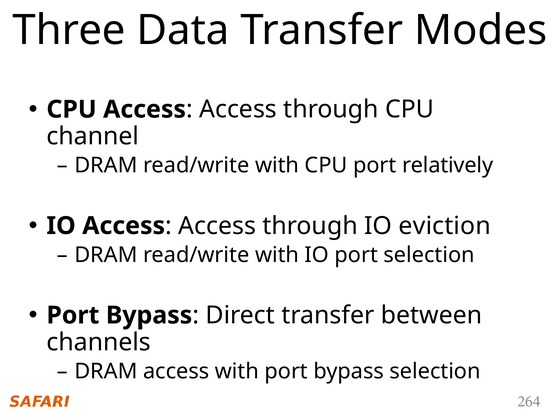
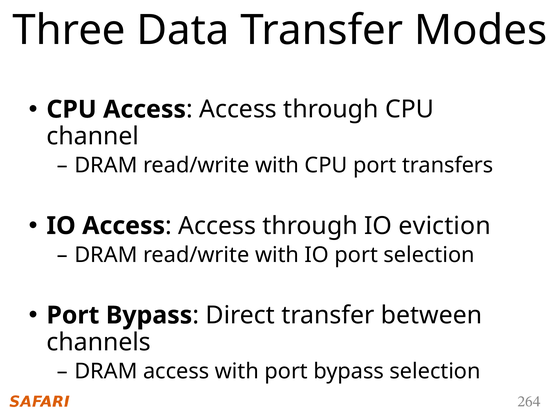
relatively: relatively -> transfers
